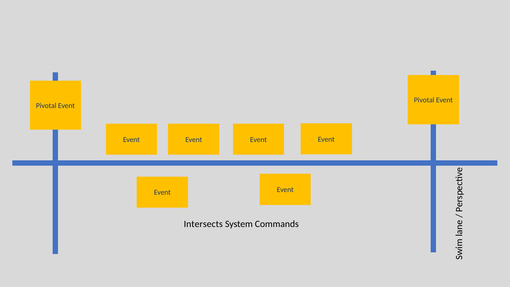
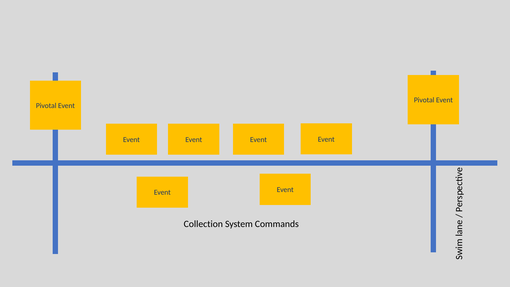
Intersects: Intersects -> Collection
